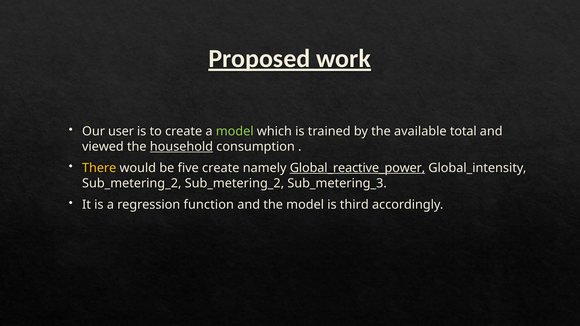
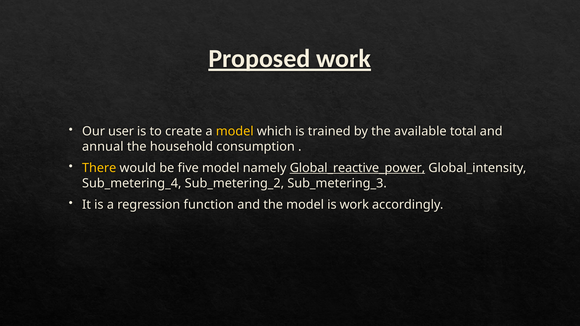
model at (235, 131) colour: light green -> yellow
viewed: viewed -> annual
household underline: present -> none
five create: create -> model
Sub_metering_2 at (132, 183): Sub_metering_2 -> Sub_metering_4
is third: third -> work
